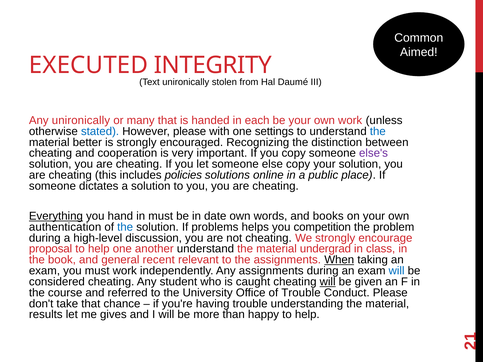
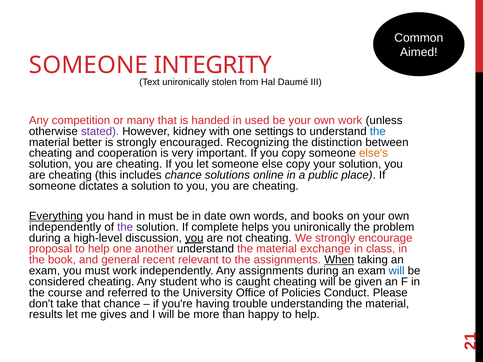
EXECUTED at (89, 65): EXECUTED -> SOMEONE
Any unironically: unironically -> competition
each: each -> used
stated colour: blue -> purple
However please: please -> kidney
else's colour: purple -> orange
includes policies: policies -> chance
authentication at (65, 227): authentication -> independently
the at (125, 227) colour: blue -> purple
problems: problems -> complete
you competition: competition -> unironically
you at (194, 238) underline: none -> present
undergrad: undergrad -> exchange
will at (328, 282) underline: present -> none
of Trouble: Trouble -> Policies
